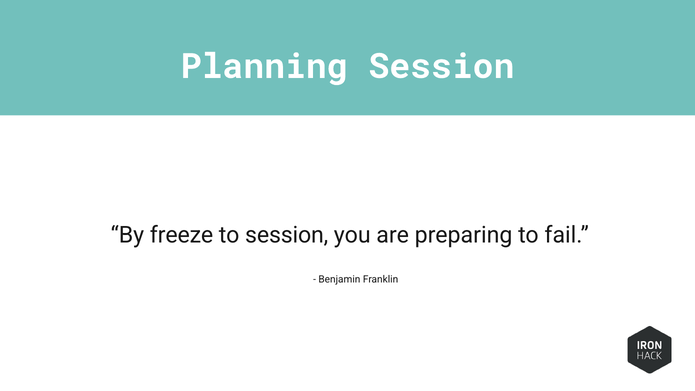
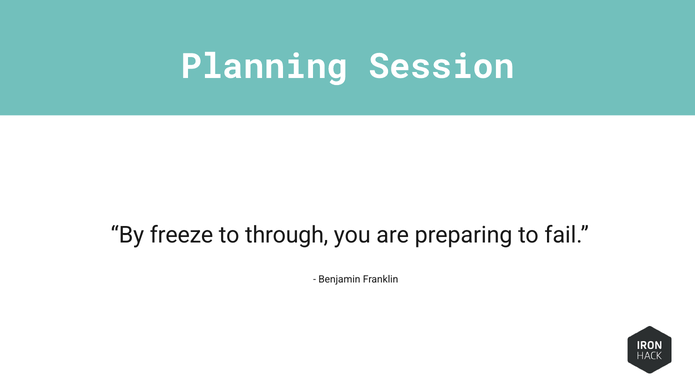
to session: session -> through
